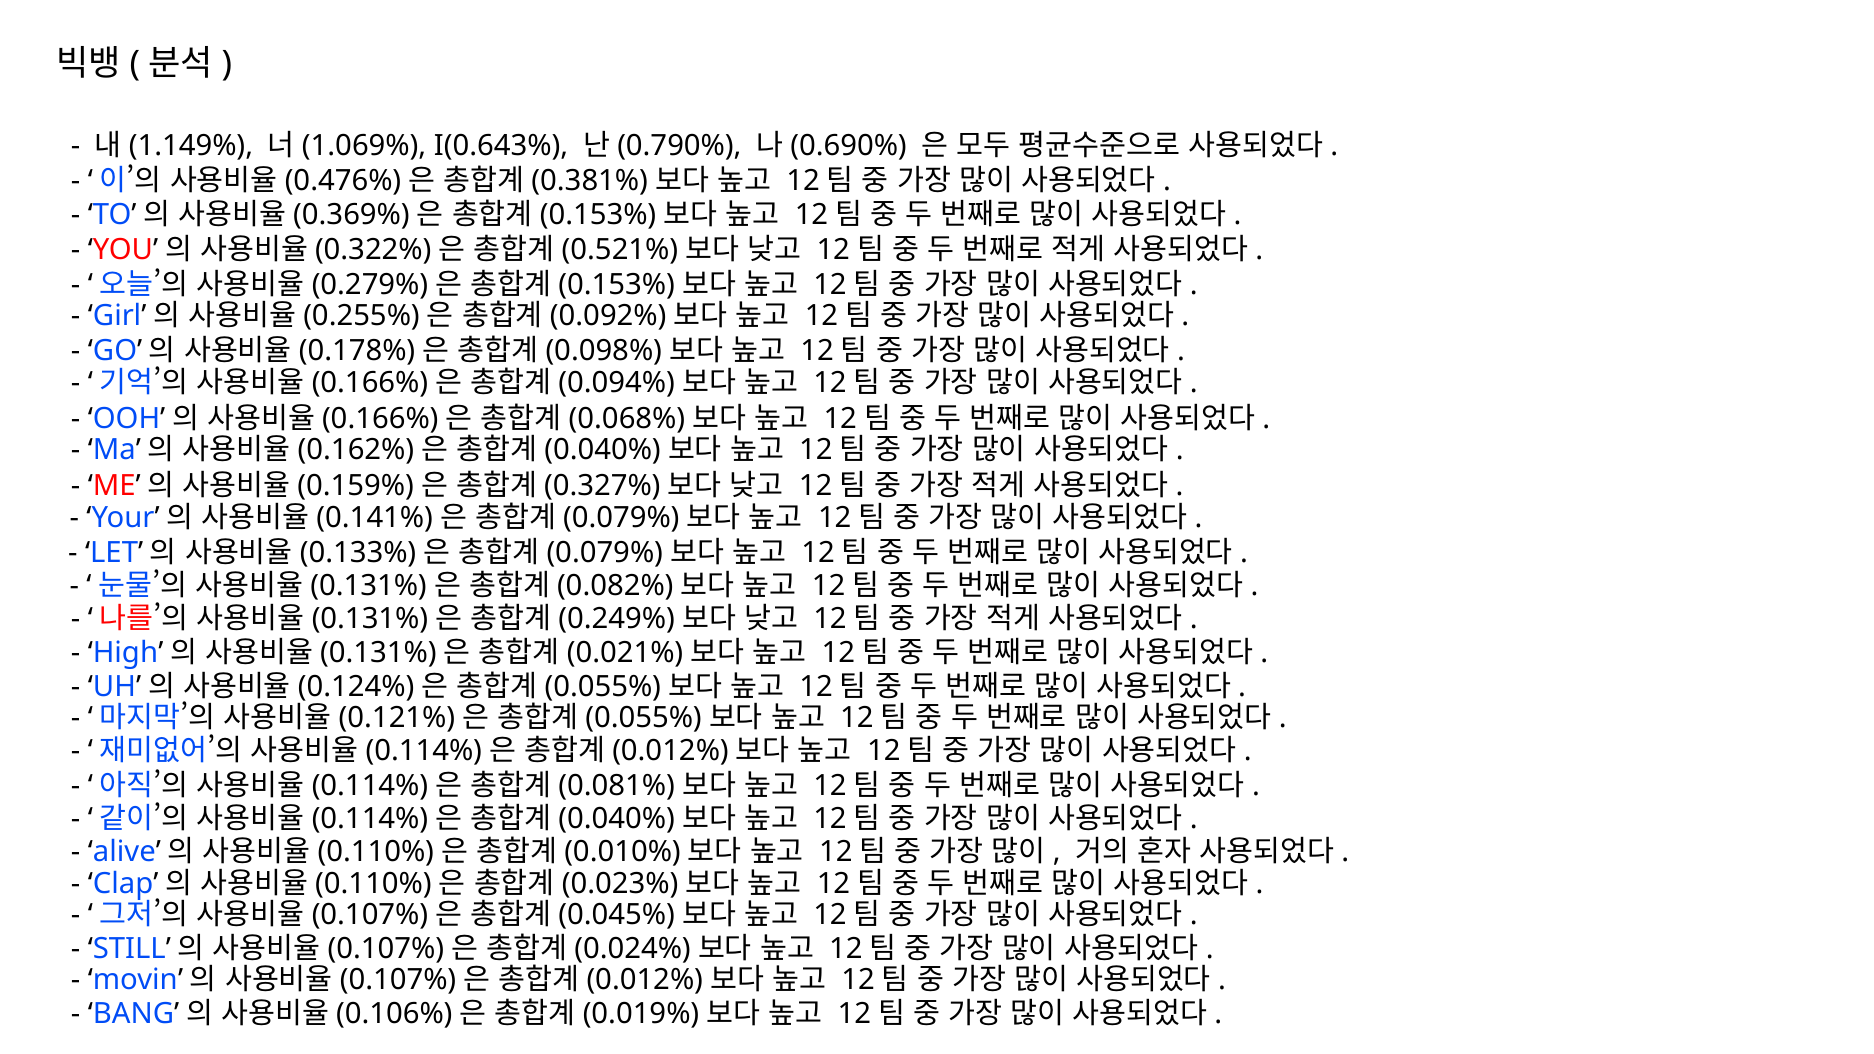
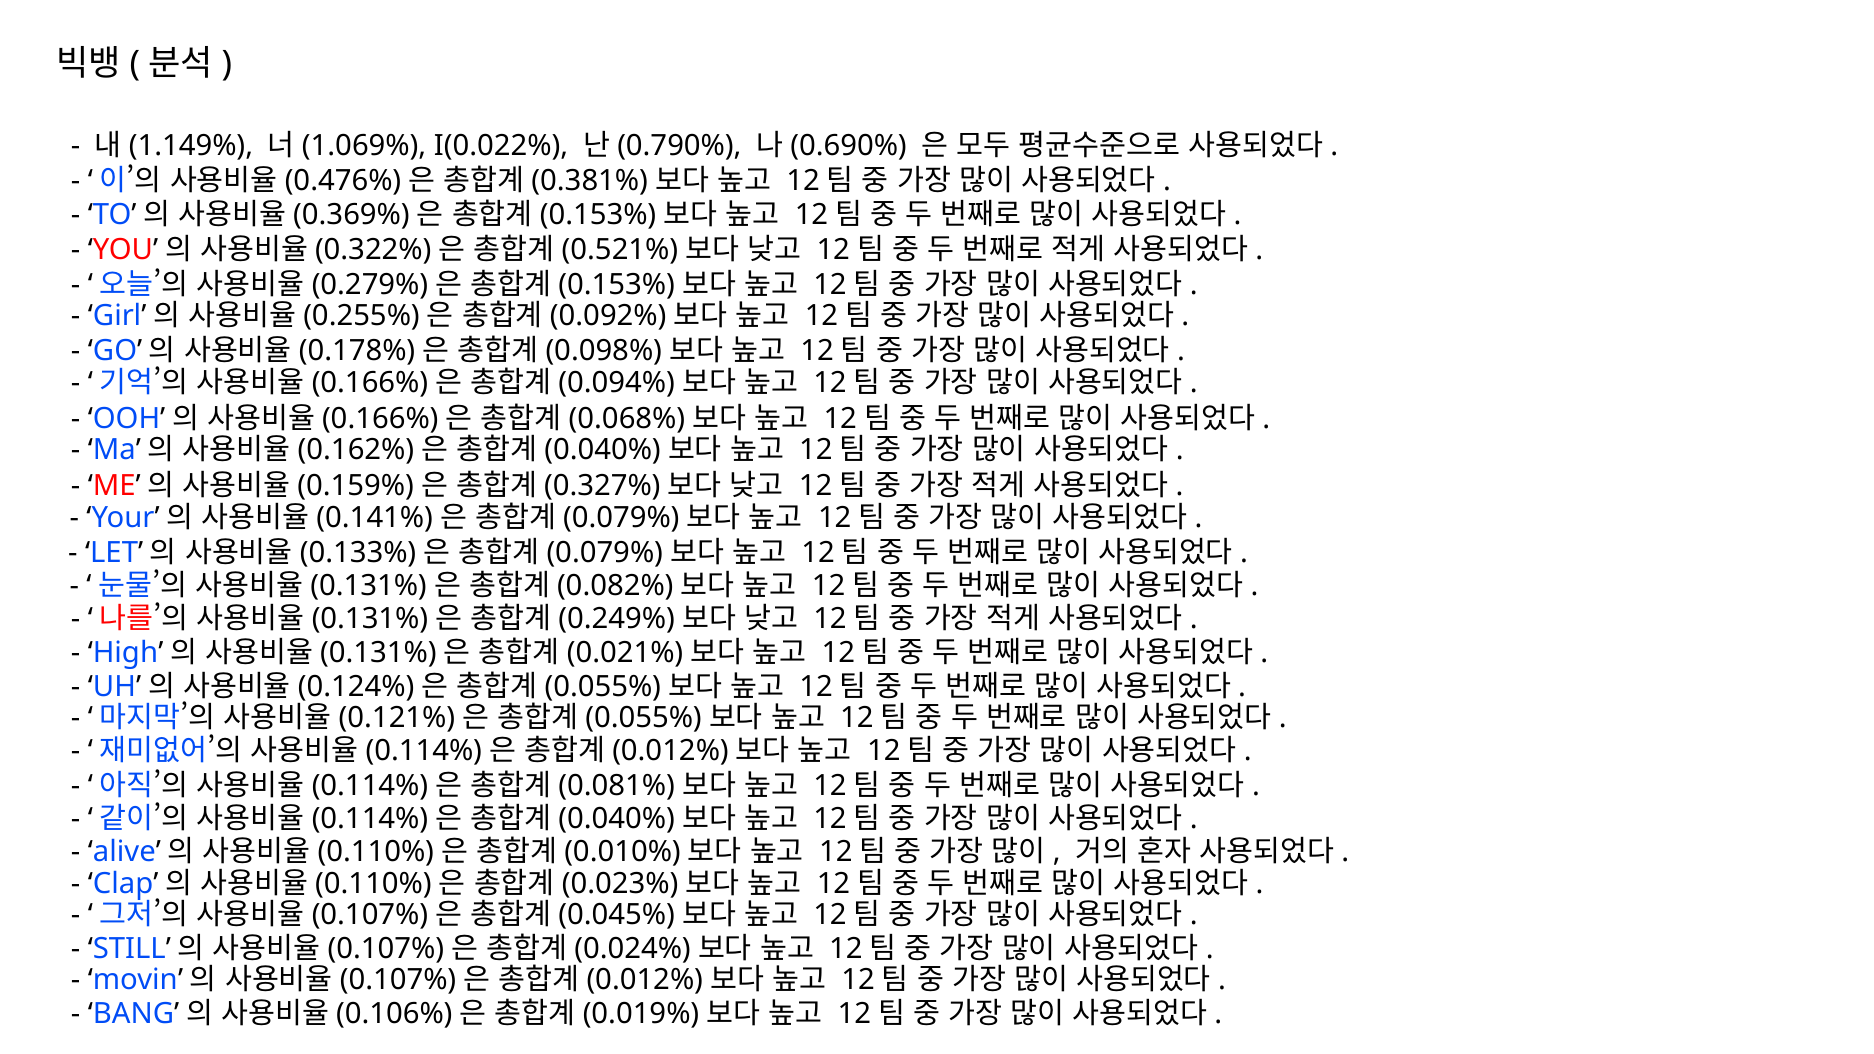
I(0.643%: I(0.643% -> I(0.022%
